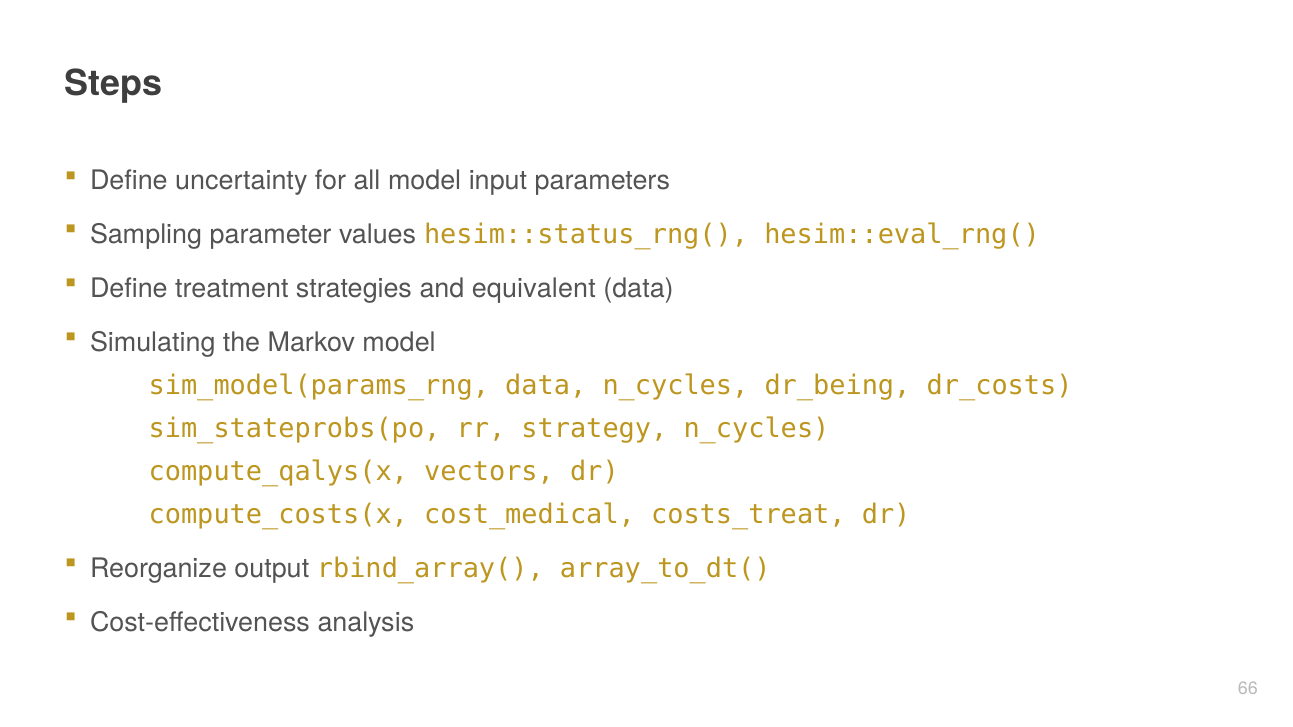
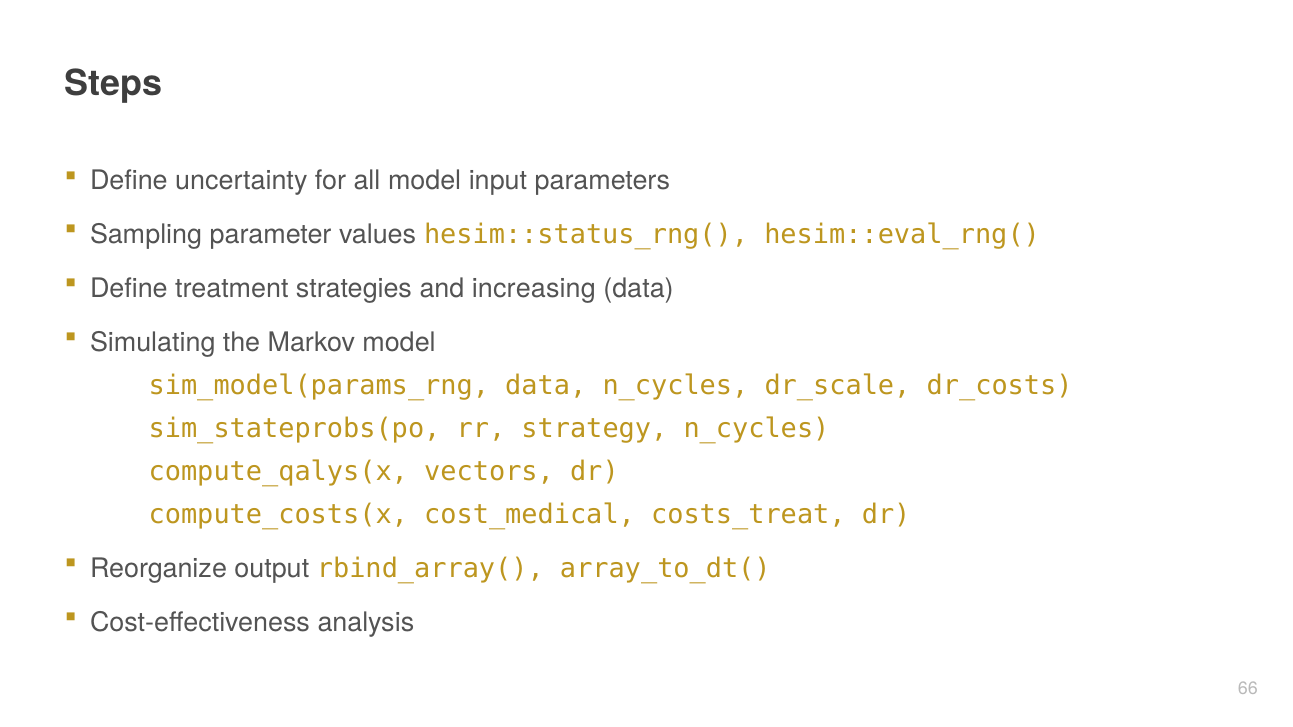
equivalent: equivalent -> increasing
dr_being: dr_being -> dr_scale
